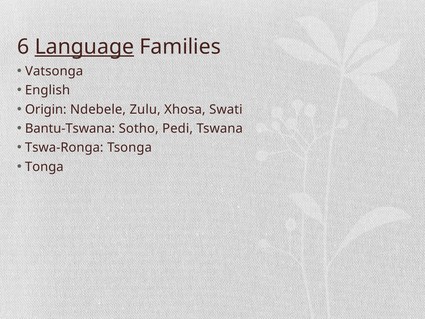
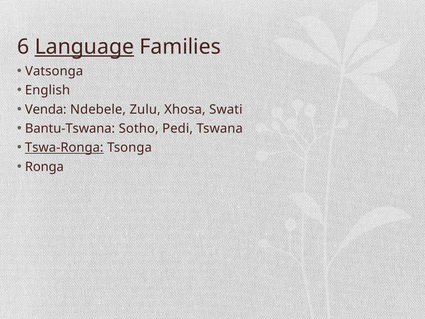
Origin: Origin -> Venda
Tswa-Ronga underline: none -> present
Tonga: Tonga -> Ronga
